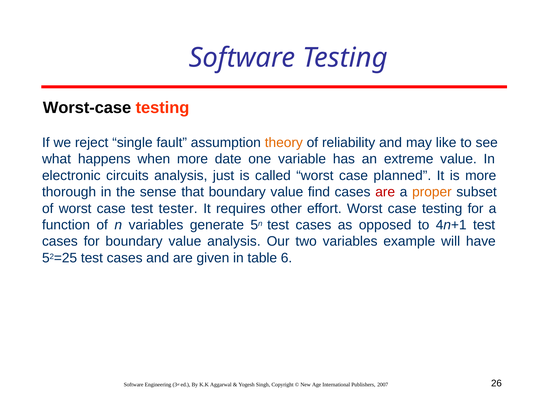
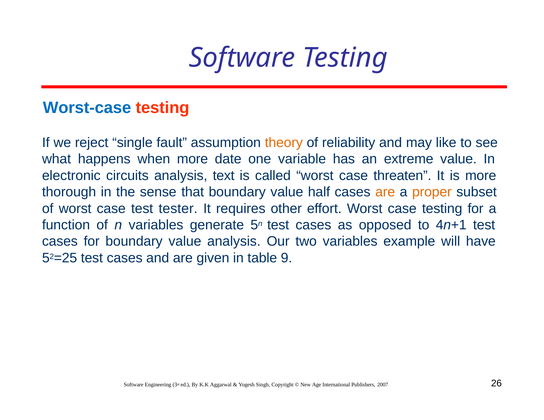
Worst-case colour: black -> blue
just: just -> text
planned: planned -> threaten
find: find -> half
are at (385, 192) colour: red -> orange
6: 6 -> 9
